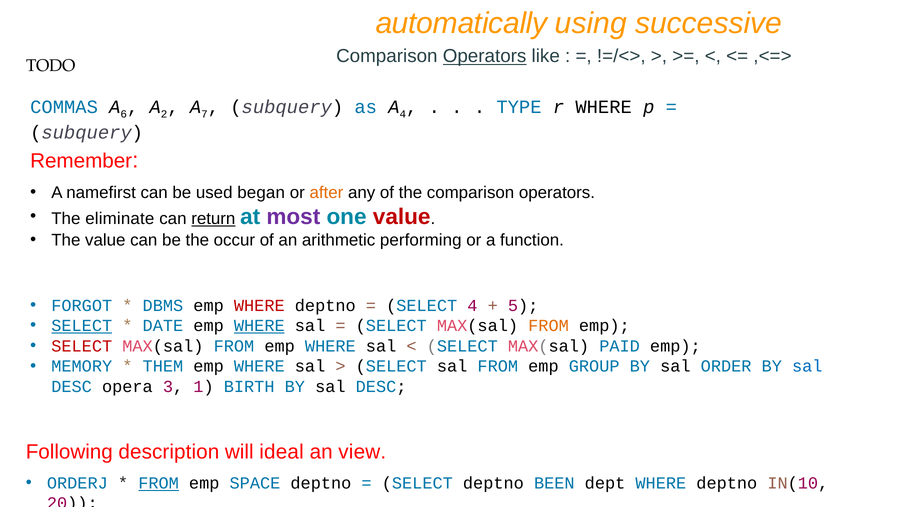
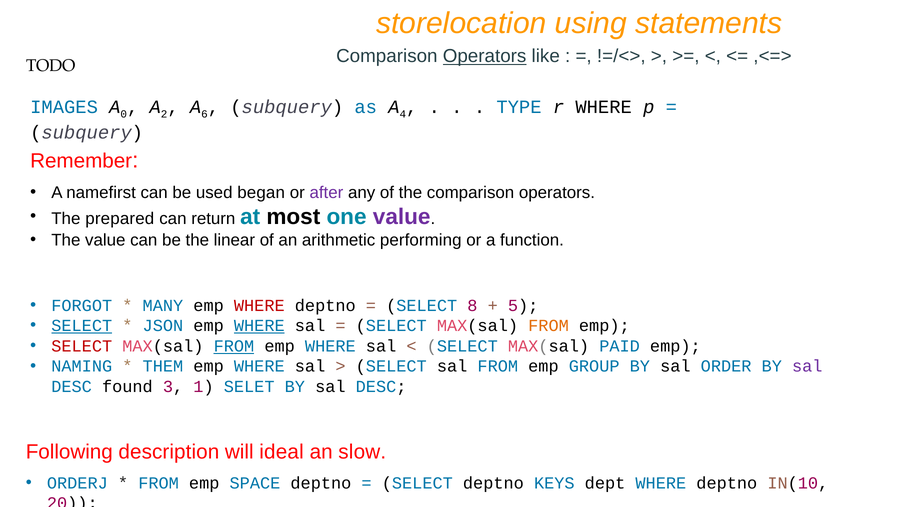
automatically: automatically -> storelocation
successive: successive -> statements
COMMAS: COMMAS -> IMAGES
6: 6 -> 0
7: 7 -> 6
after colour: orange -> purple
eliminate: eliminate -> prepared
return underline: present -> none
most colour: purple -> black
value at (402, 217) colour: red -> purple
occur: occur -> linear
DBMS: DBMS -> MANY
SELECT 4: 4 -> 8
DATE: DATE -> JSON
FROM at (234, 346) underline: none -> present
MEMORY: MEMORY -> NAMING
sal at (807, 367) colour: blue -> purple
opera: opera -> found
BIRTH: BIRTH -> SELET
view: view -> slow
FROM at (159, 483) underline: present -> none
BEEN: BEEN -> KEYS
